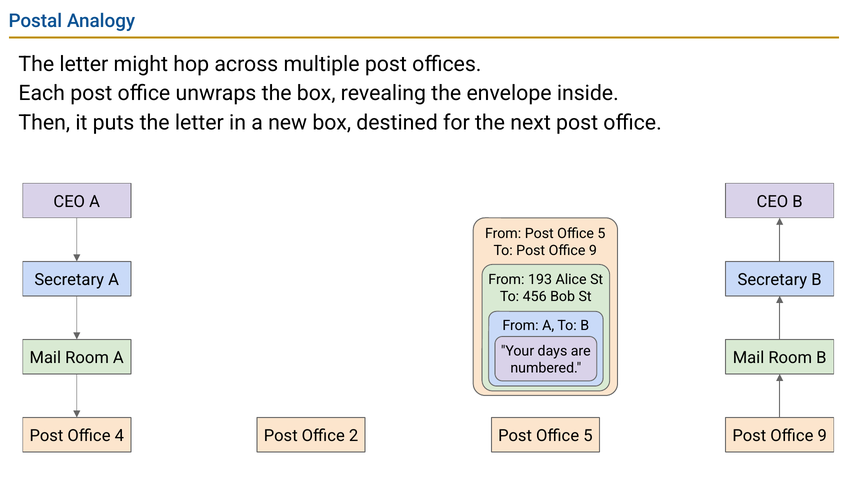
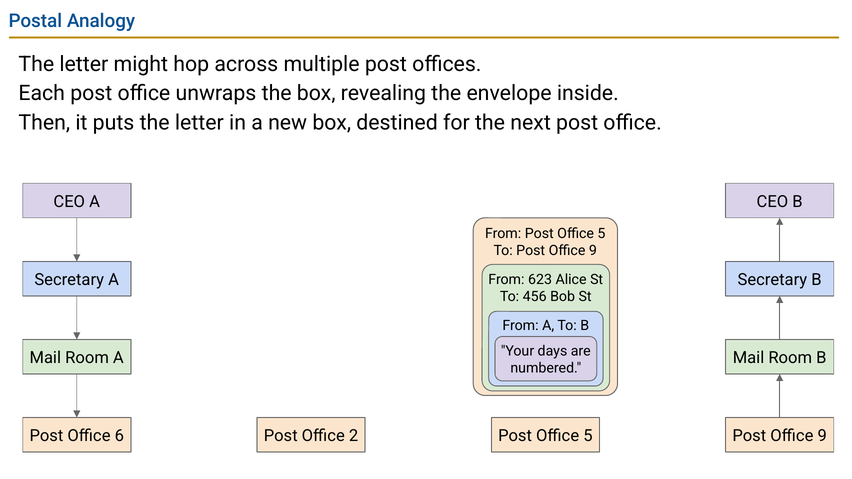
193: 193 -> 623
4: 4 -> 6
